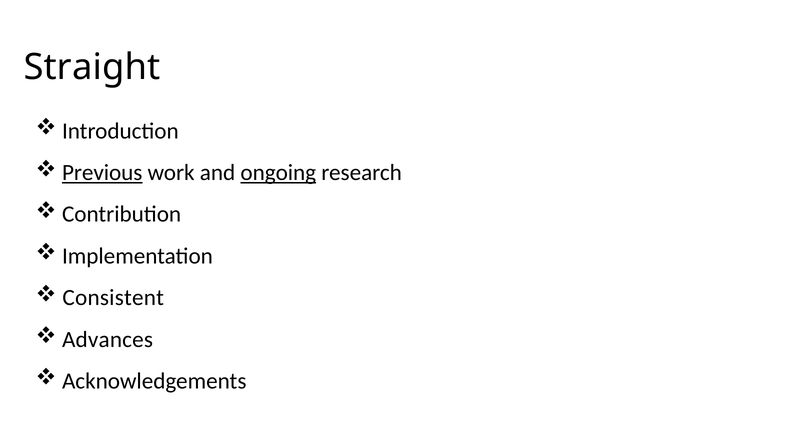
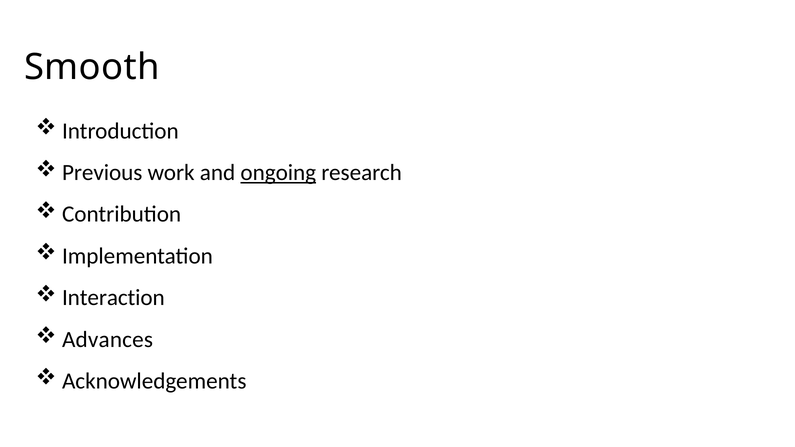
Straight: Straight -> Smooth
Previous underline: present -> none
Consistent: Consistent -> Interaction
